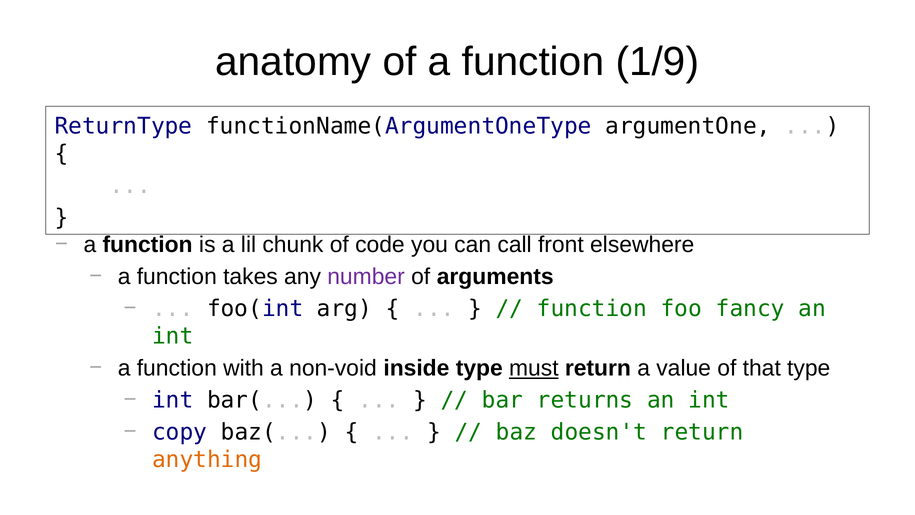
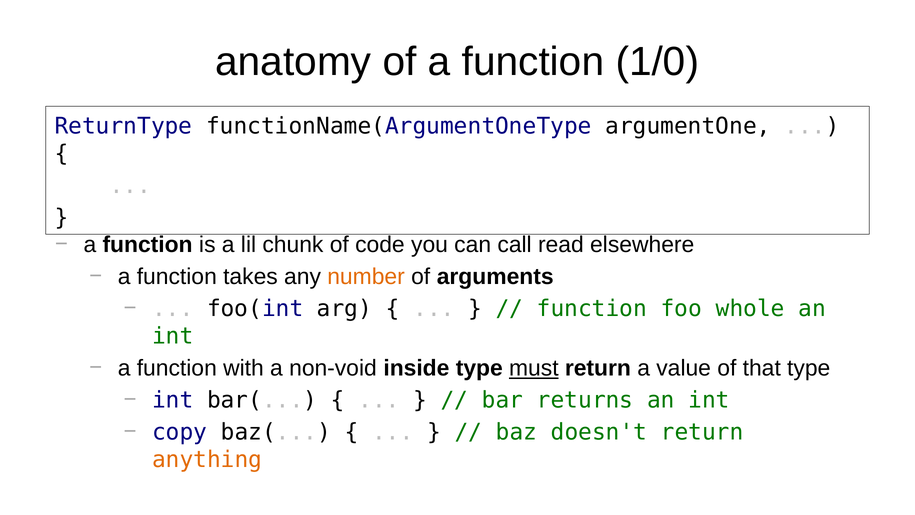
1/9: 1/9 -> 1/0
front: front -> read
number colour: purple -> orange
fancy: fancy -> whole
